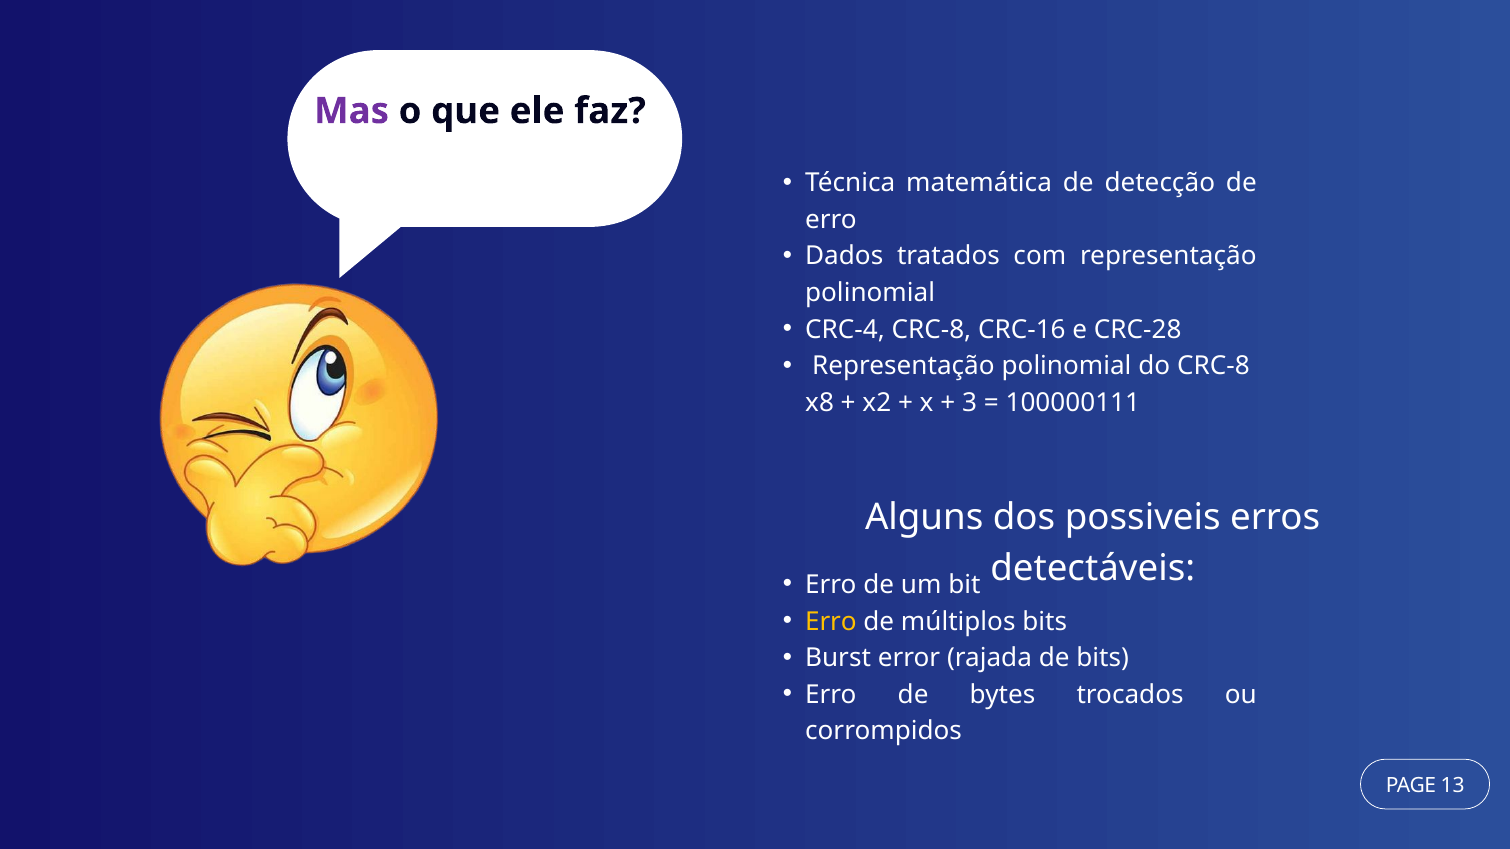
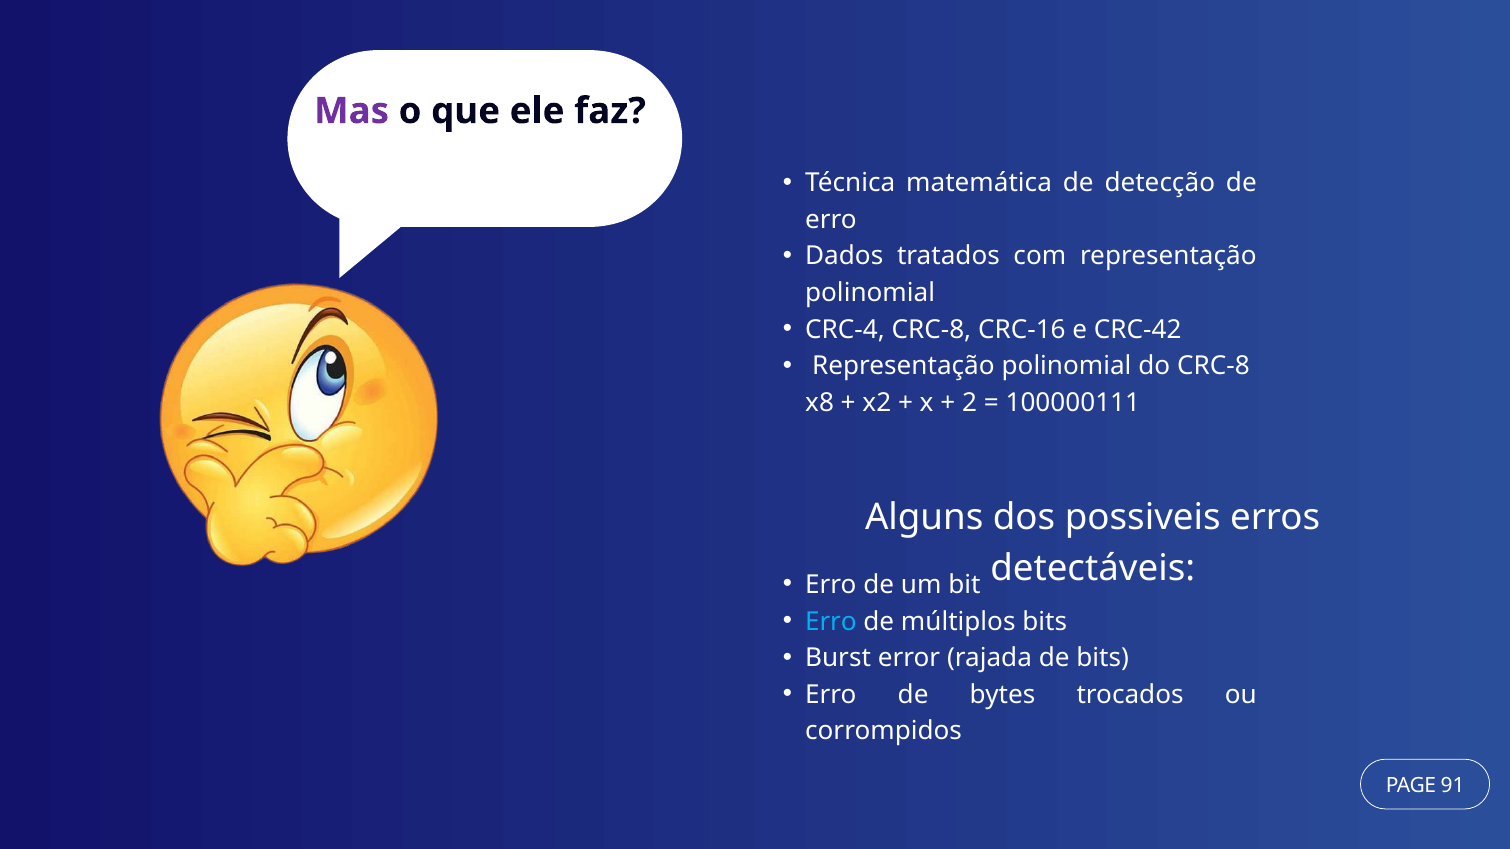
CRC-28: CRC-28 -> CRC-42
3: 3 -> 2
Erro at (831, 622) colour: yellow -> light blue
13: 13 -> 91
